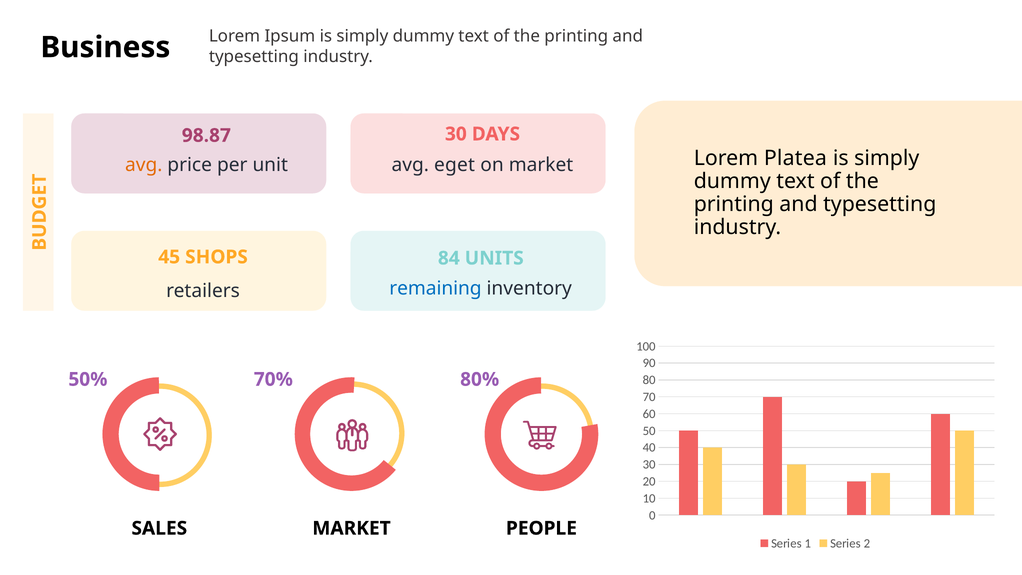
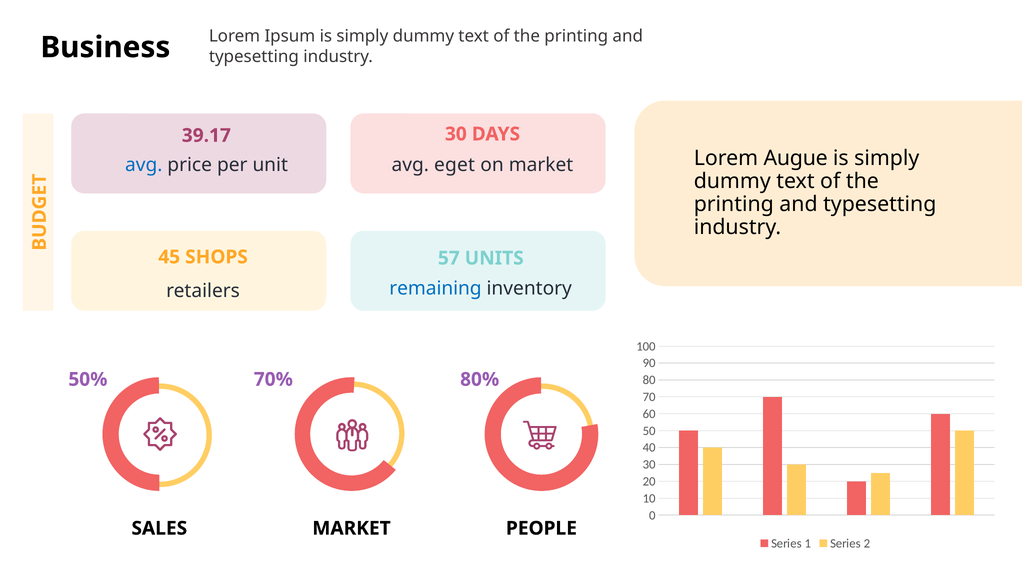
98.87: 98.87 -> 39.17
Platea: Platea -> Augue
avg at (144, 165) colour: orange -> blue
84: 84 -> 57
